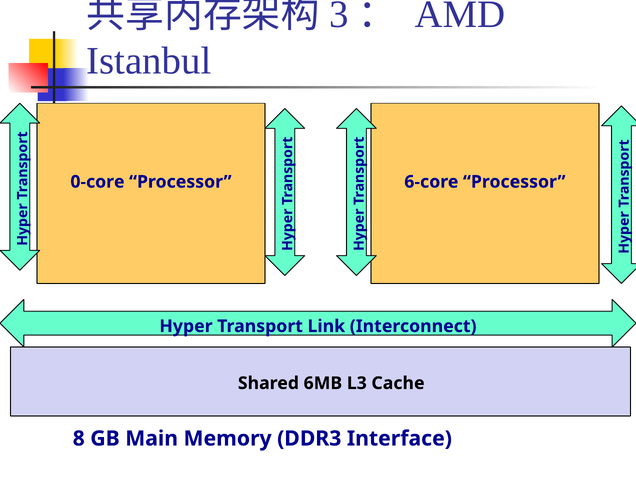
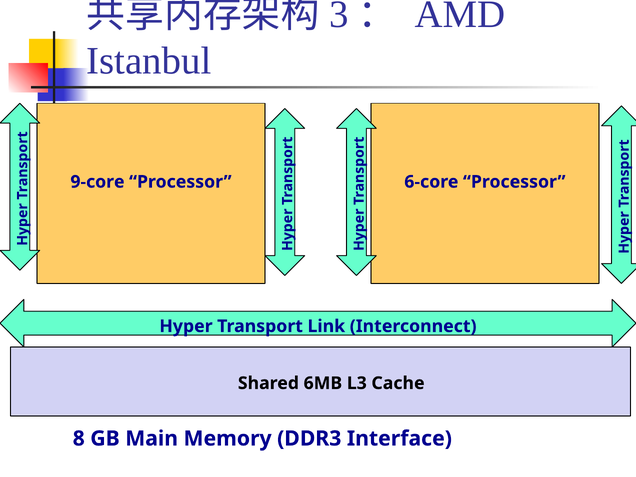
0-core: 0-core -> 9-core
